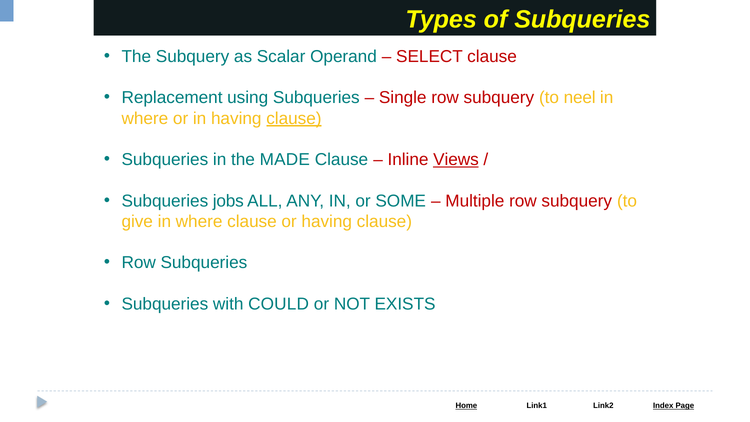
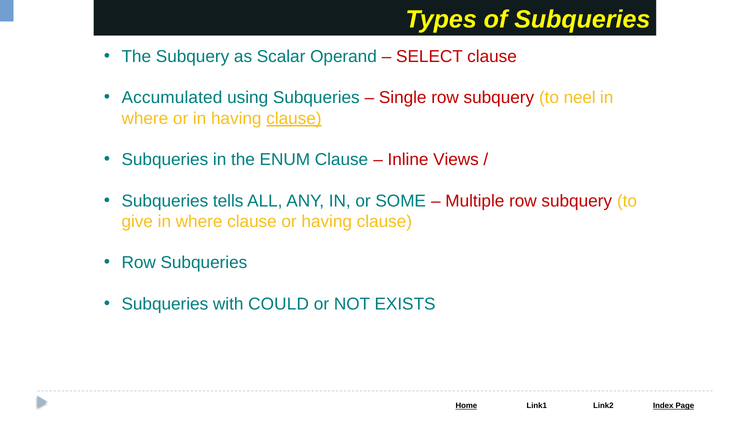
Replacement: Replacement -> Accumulated
MADE: MADE -> ENUM
Views underline: present -> none
jobs: jobs -> tells
